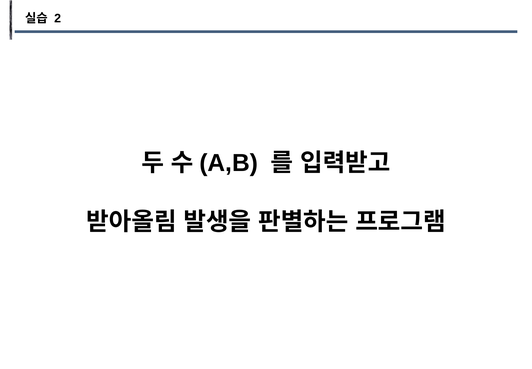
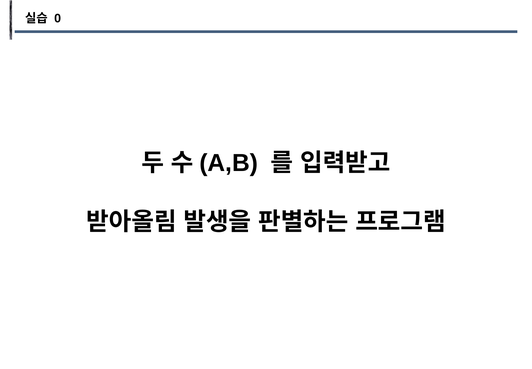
2: 2 -> 0
